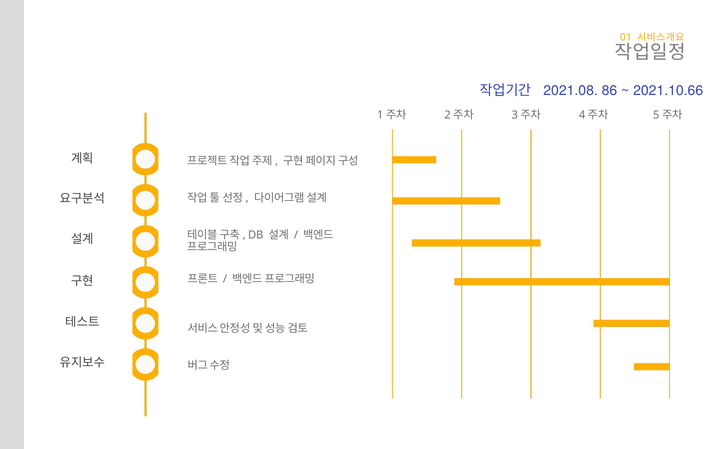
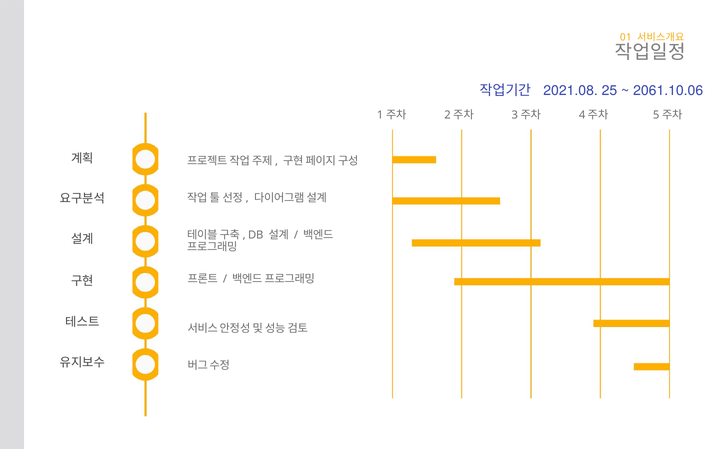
86: 86 -> 25
2021.10.66: 2021.10.66 -> 2061.10.06
